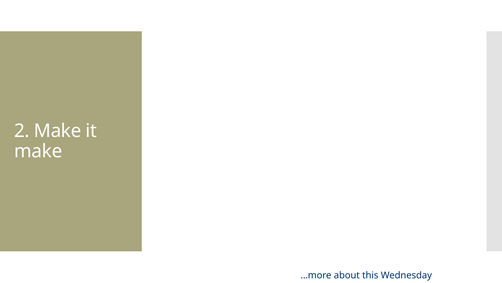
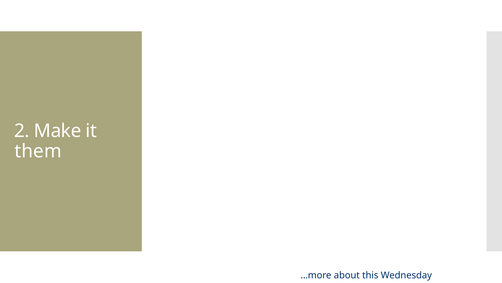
make at (38, 151): make -> them
